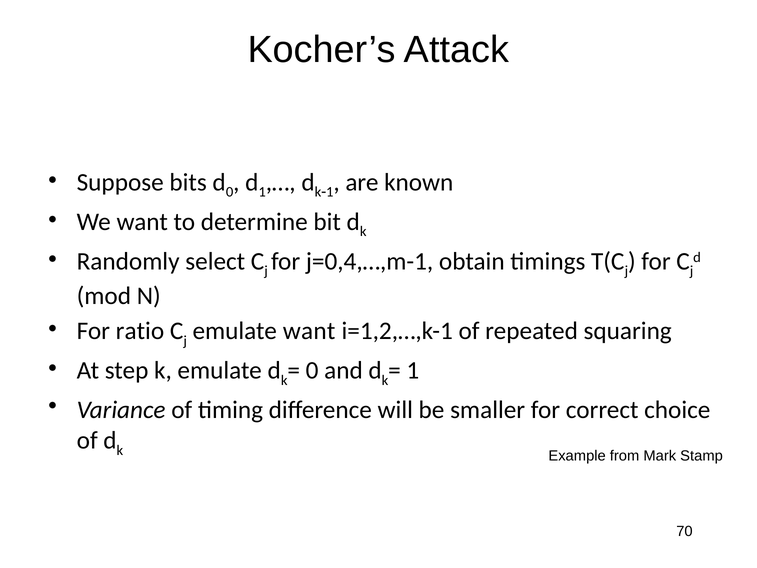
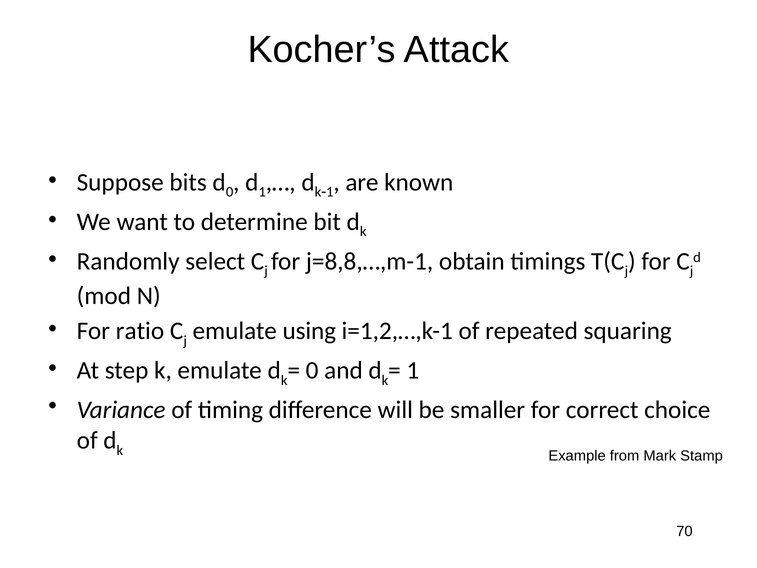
j=0,4,…,m-1: j=0,4,…,m-1 -> j=8,8,…,m-1
emulate want: want -> using
